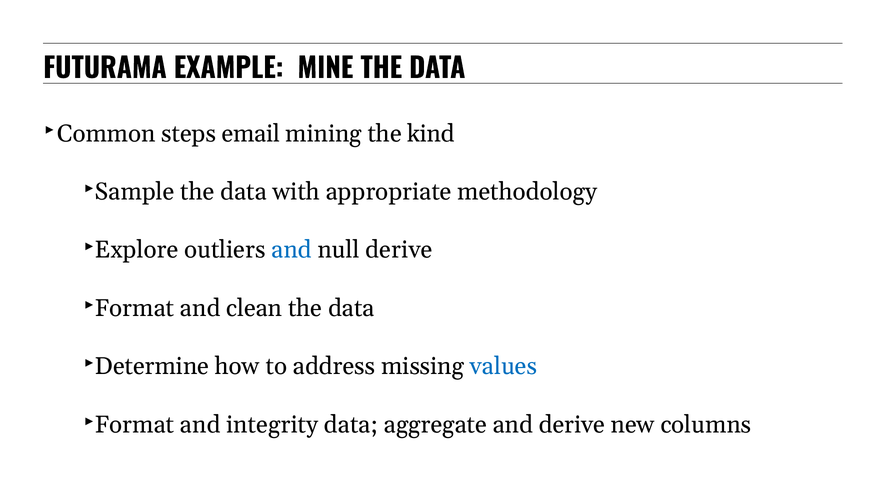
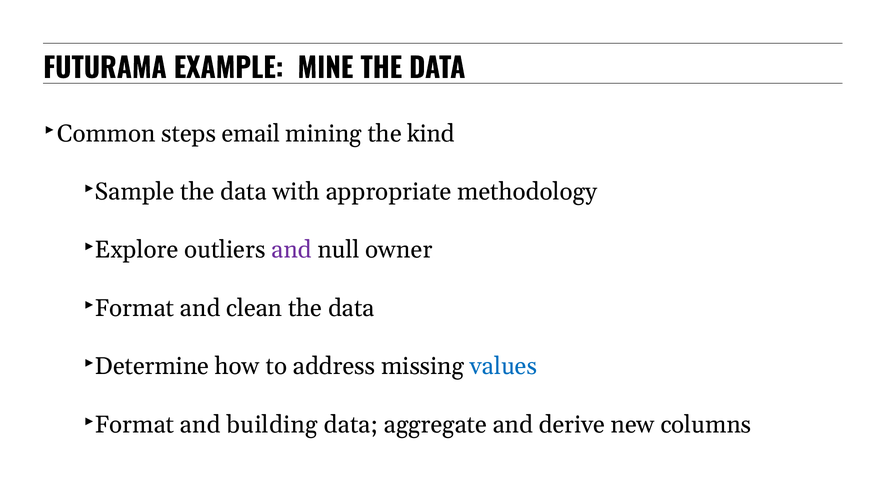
and at (292, 250) colour: blue -> purple
null derive: derive -> owner
integrity: integrity -> building
